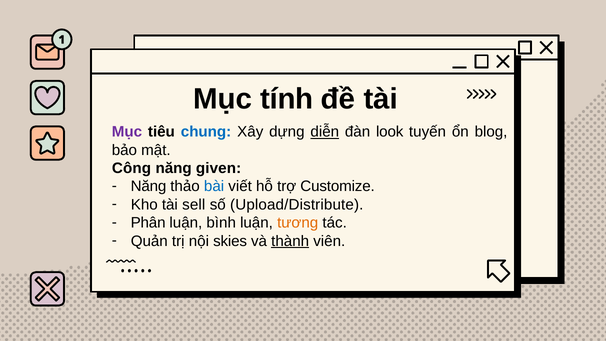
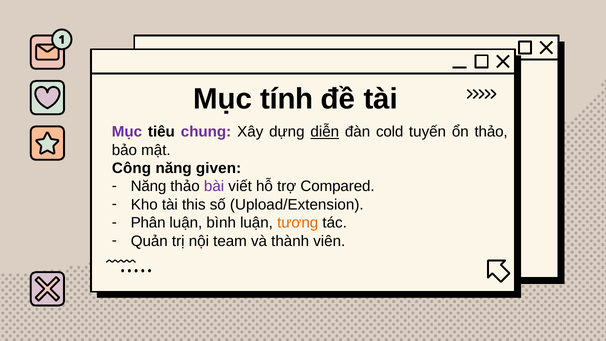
chung colour: blue -> purple
look: look -> cold
ổn blog: blog -> thảo
bài colour: blue -> purple
Customize: Customize -> Compared
sell: sell -> this
Upload/Distribute: Upload/Distribute -> Upload/Extension
skies: skies -> team
thành underline: present -> none
